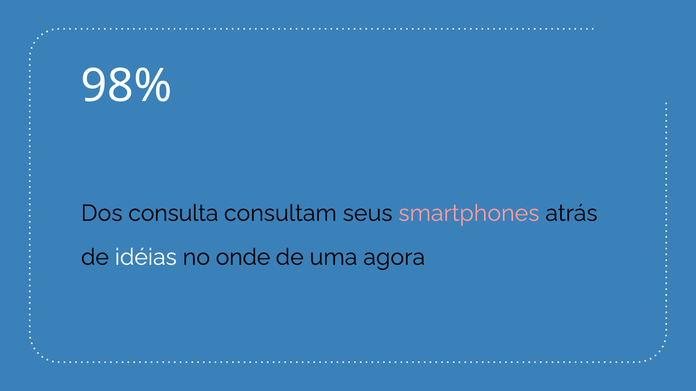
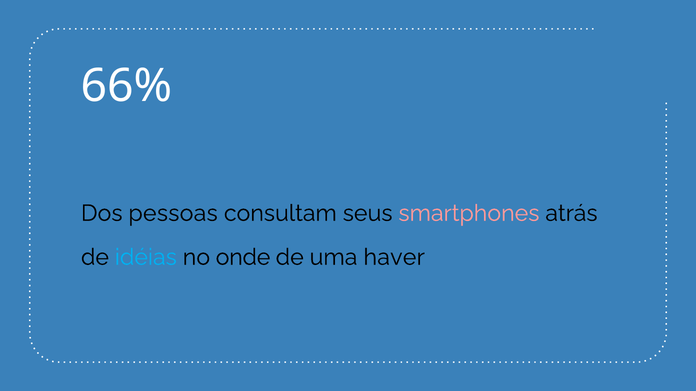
98%: 98% -> 66%
consulta: consulta -> pessoas
idéias colour: white -> light blue
agora: agora -> haver
